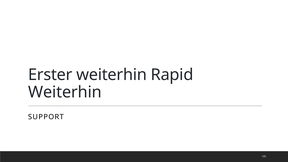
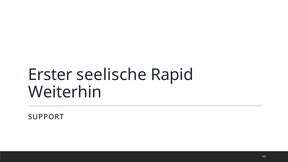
Erster weiterhin: weiterhin -> seelische
